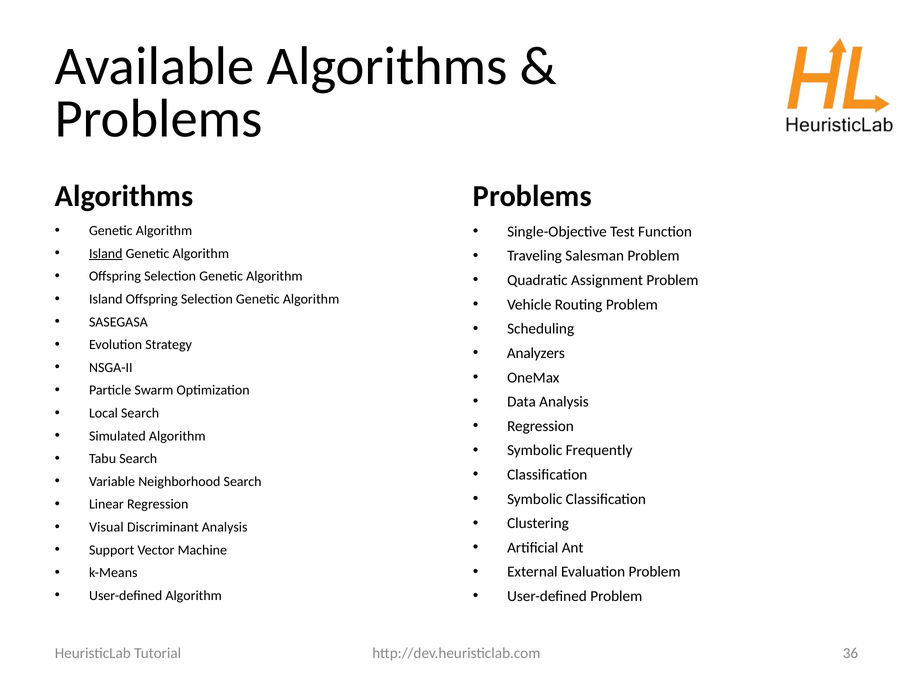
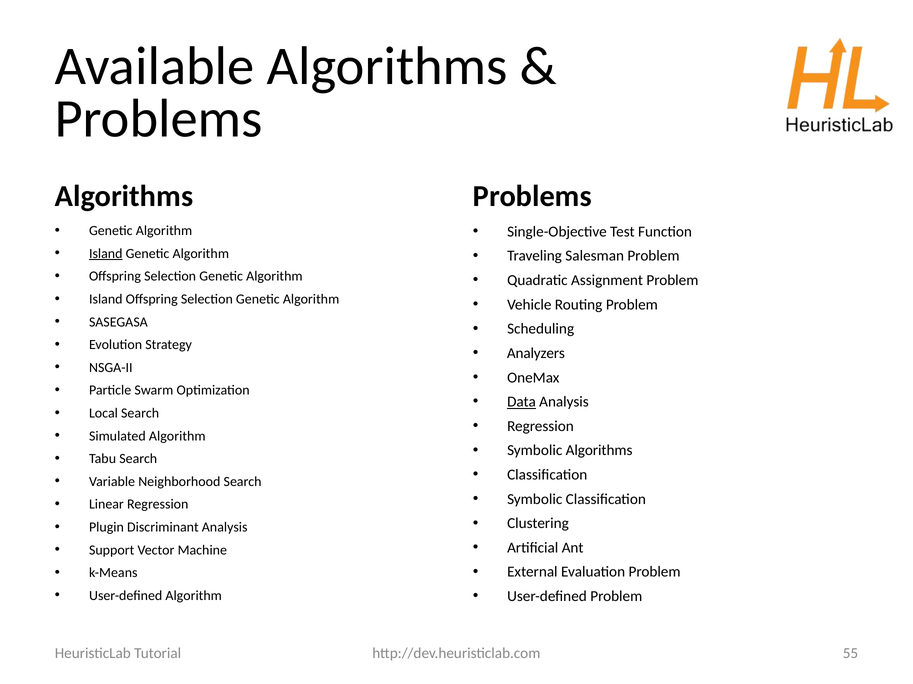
Data underline: none -> present
Symbolic Frequently: Frequently -> Algorithms
Visual: Visual -> Plugin
36: 36 -> 55
